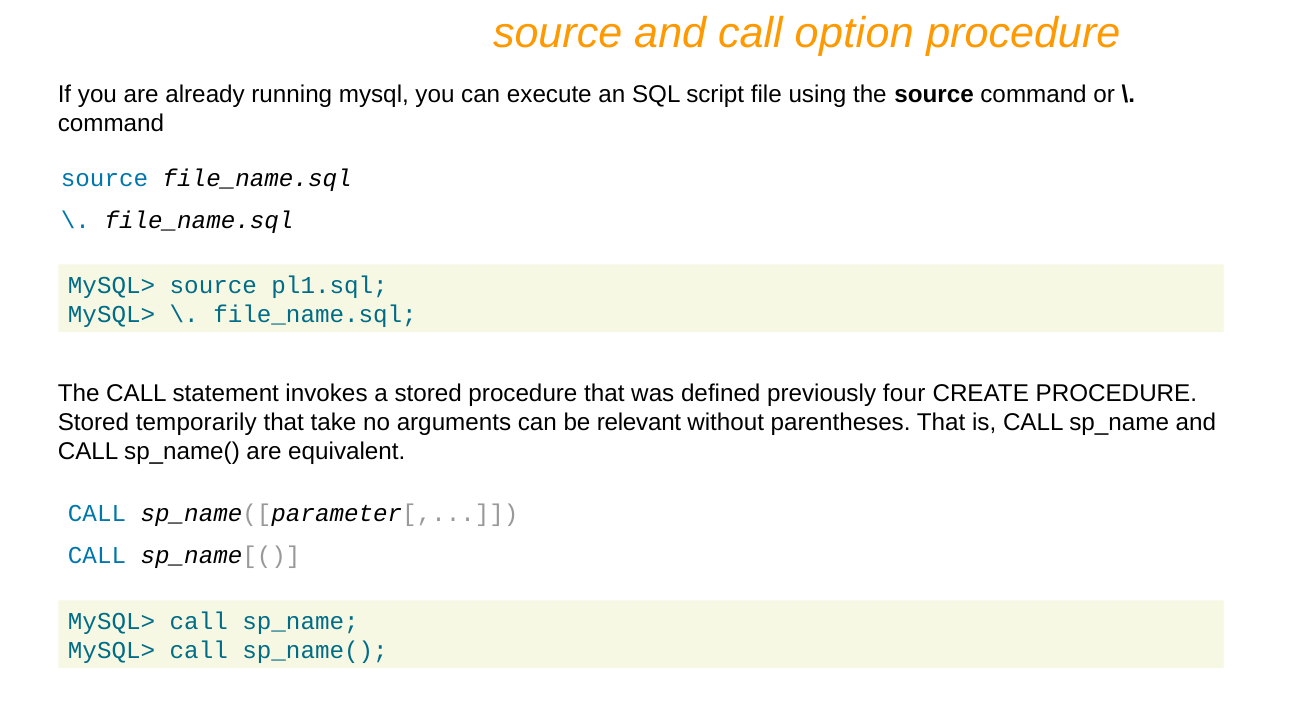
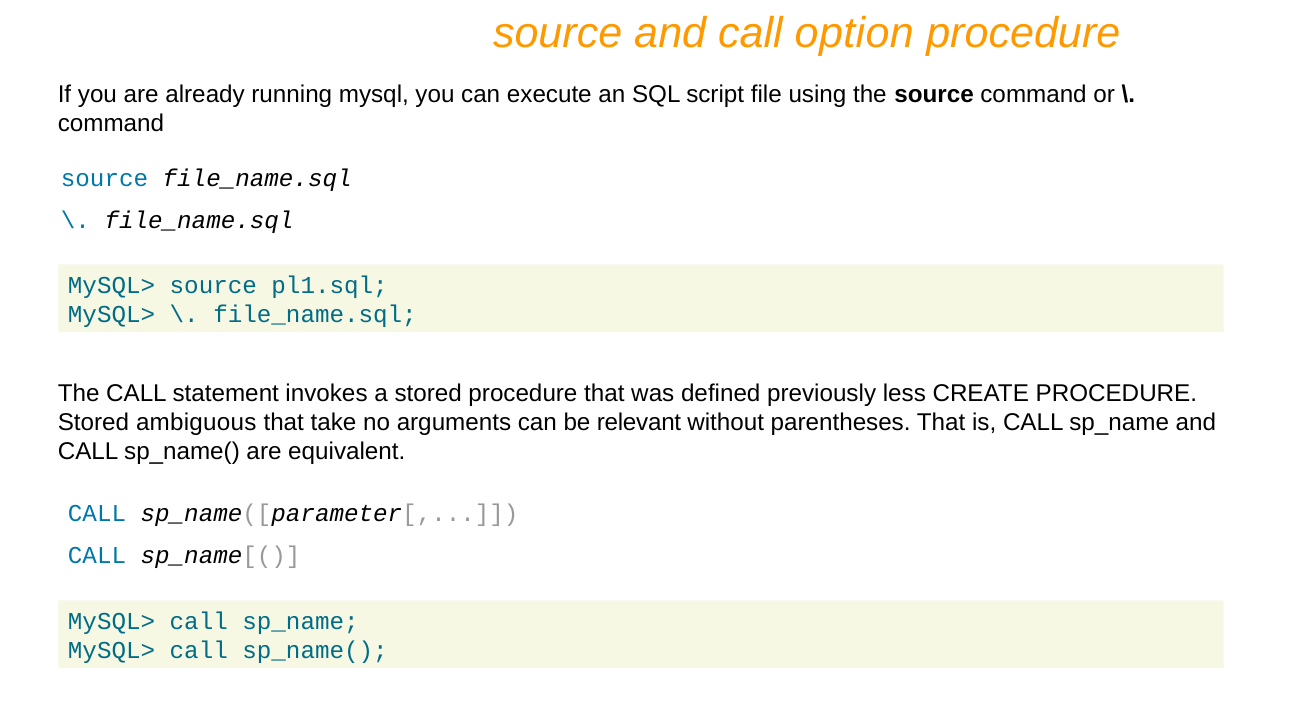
four: four -> less
temporarily: temporarily -> ambiguous
